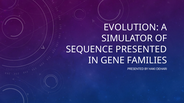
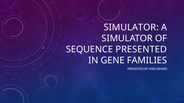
EVOLUTION at (131, 27): EVOLUTION -> SIMULATOR
